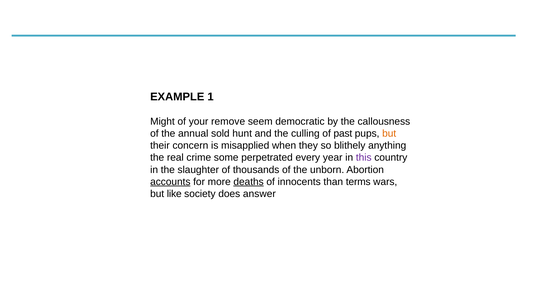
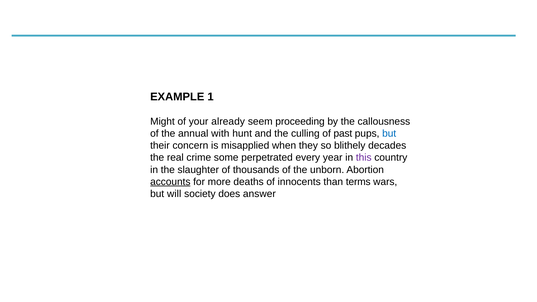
remove: remove -> already
democratic: democratic -> proceeding
sold: sold -> with
but at (389, 134) colour: orange -> blue
anything: anything -> decades
deaths underline: present -> none
like: like -> will
